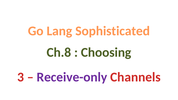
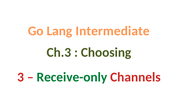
Sophisticated: Sophisticated -> Intermediate
Ch.8: Ch.8 -> Ch.3
Receive-only colour: purple -> green
